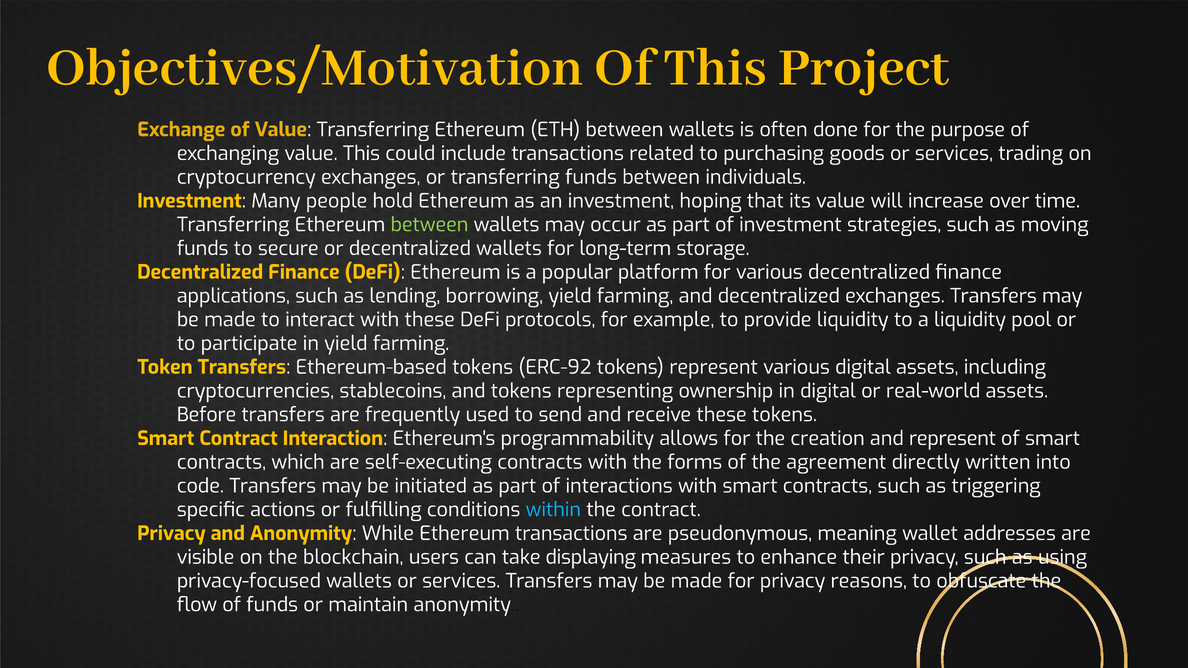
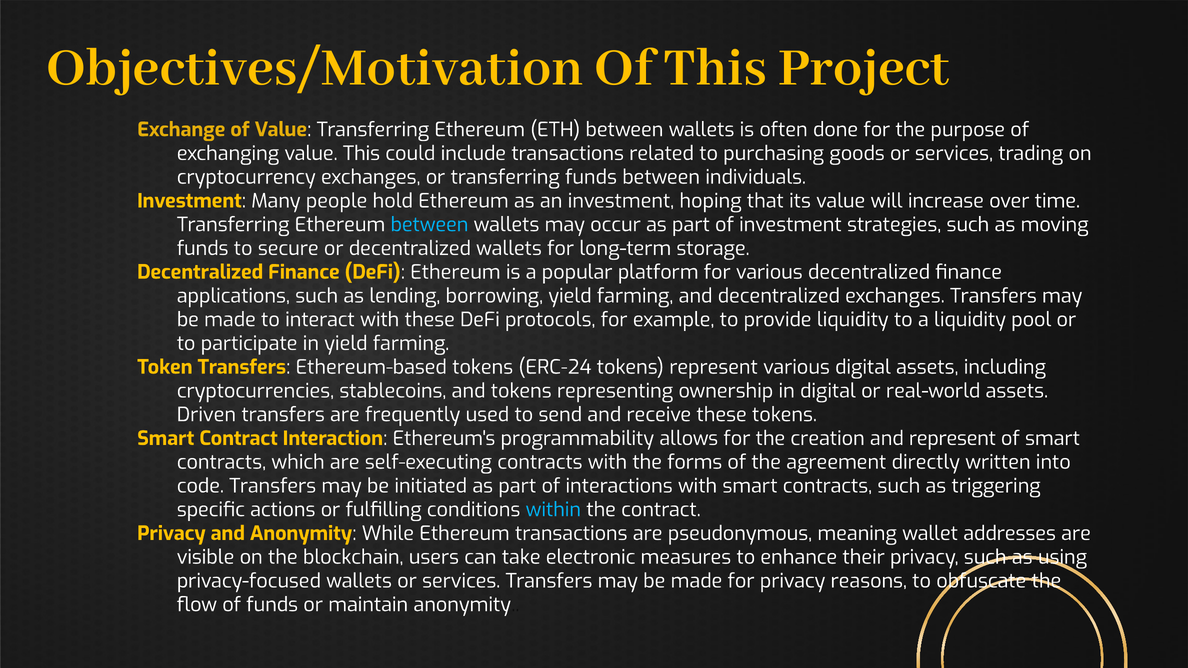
between at (429, 225) colour: light green -> light blue
ERC-92: ERC-92 -> ERC-24
Before: Before -> Driven
displaying: displaying -> electronic
